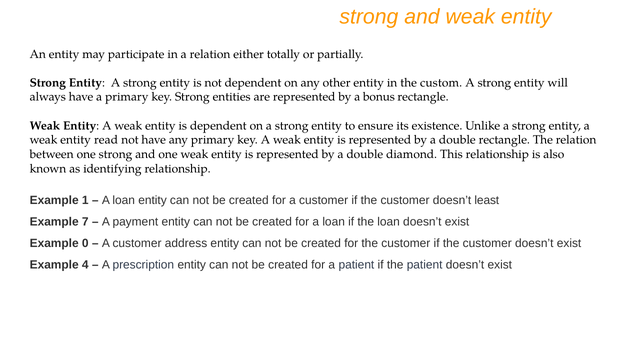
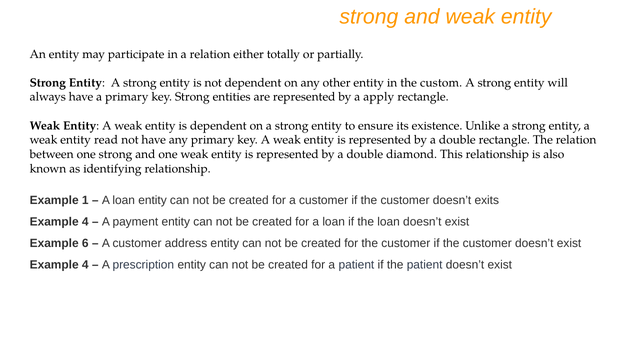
bonus: bonus -> apply
least: least -> exits
7 at (85, 222): 7 -> 4
0: 0 -> 6
